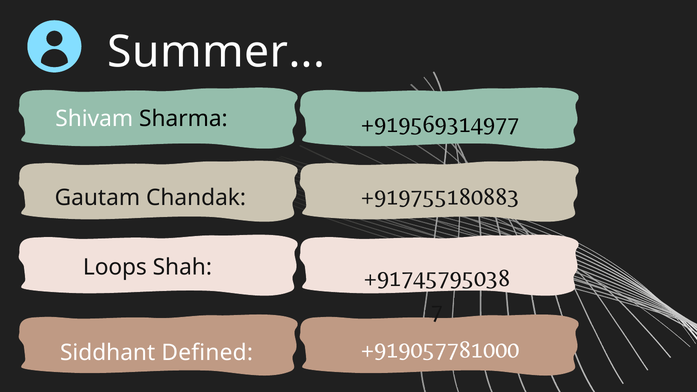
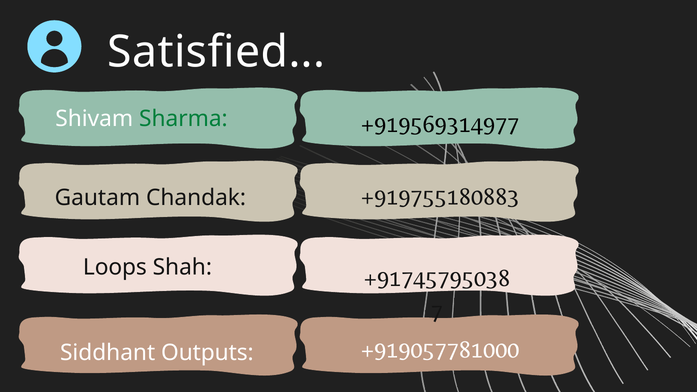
Summer: Summer -> Satisfied
Sharma colour: black -> green
Defined: Defined -> Outputs
